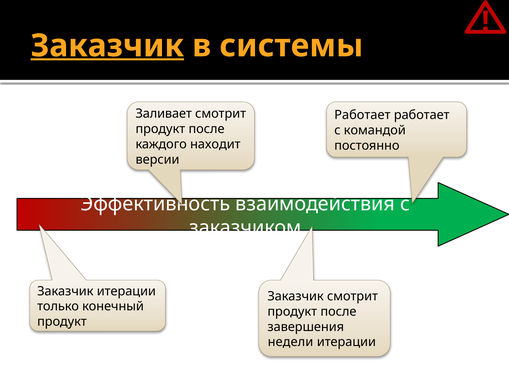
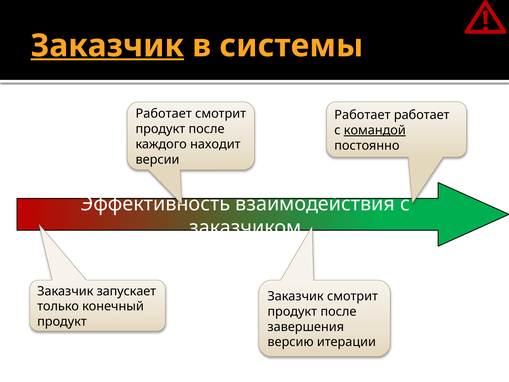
Заливает at (164, 114): Заливает -> Работает
командой underline: none -> present
Заказчик итерации: итерации -> запускает
недели: недели -> версию
